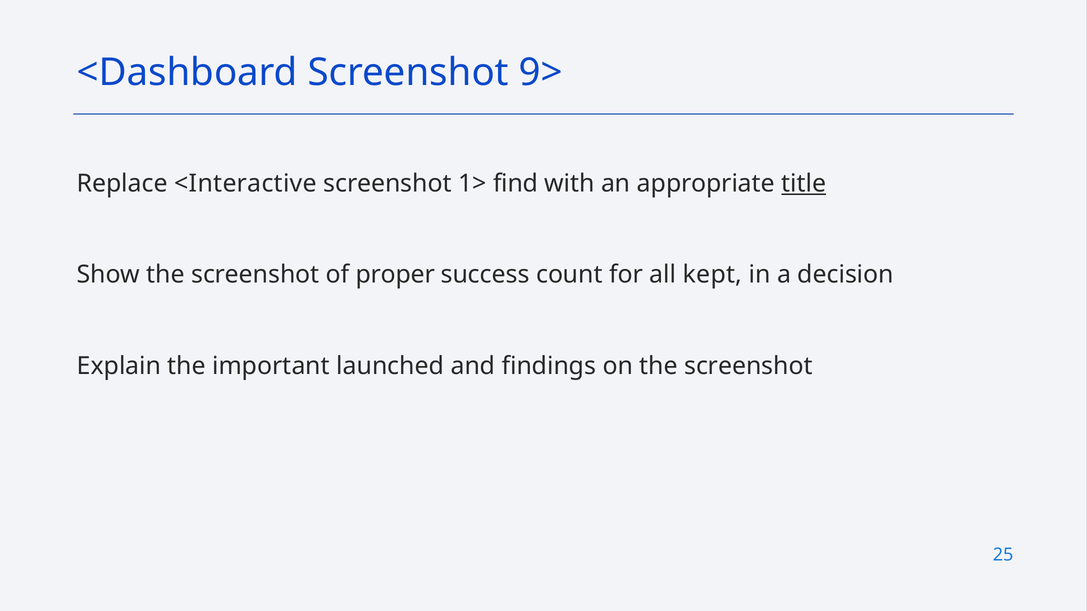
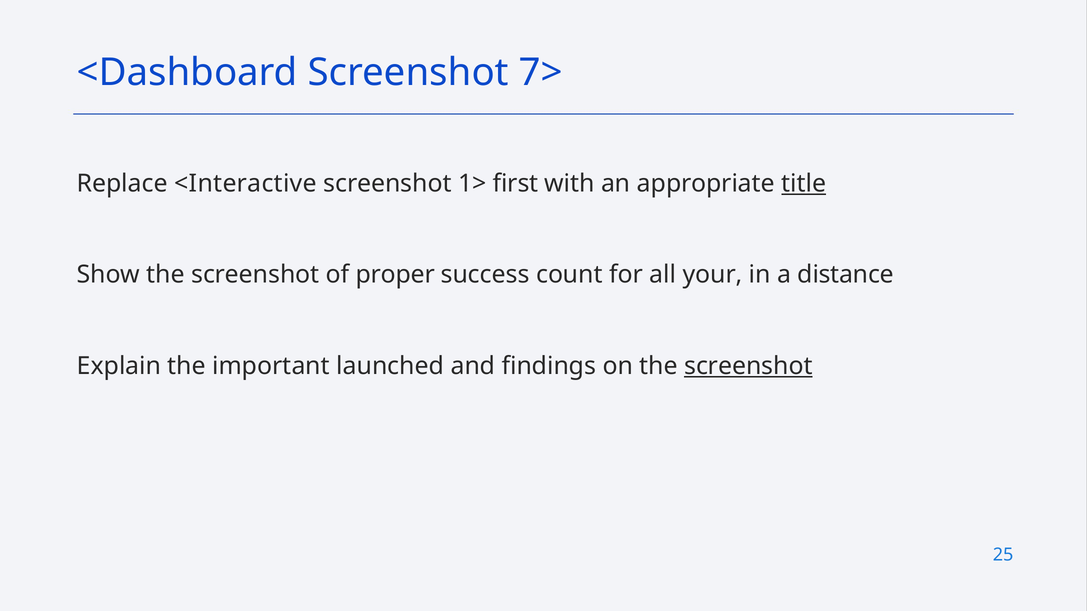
9>: 9> -> 7>
find: find -> first
kept: kept -> your
decision: decision -> distance
screenshot at (748, 366) underline: none -> present
